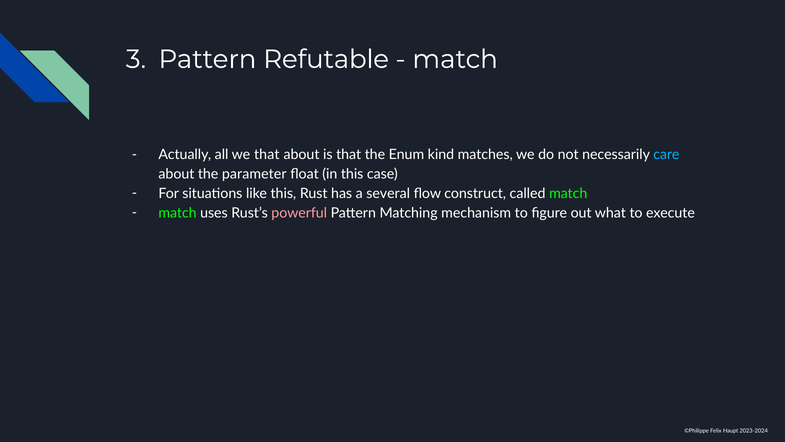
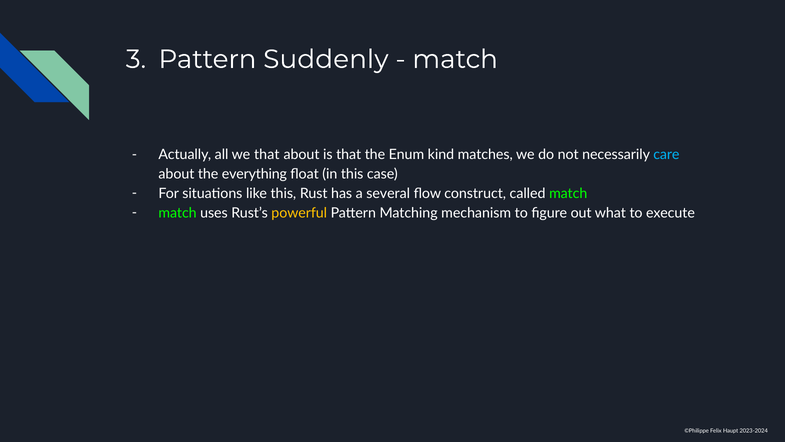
Refutable: Refutable -> Suddenly
parameter: parameter -> everything
powerful colour: pink -> yellow
